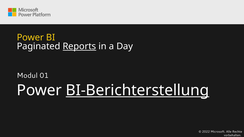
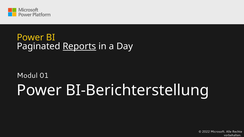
BI-Berichterstellung underline: present -> none
